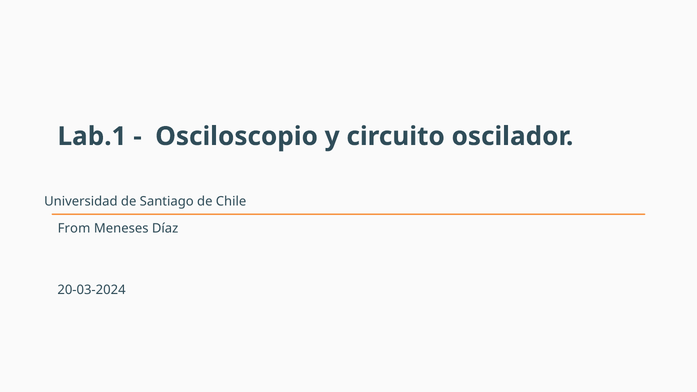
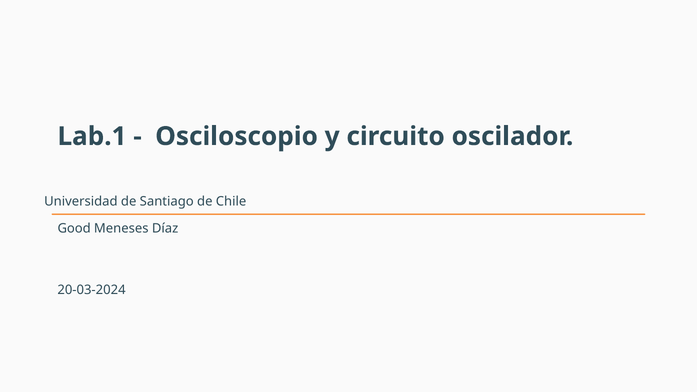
From: From -> Good
